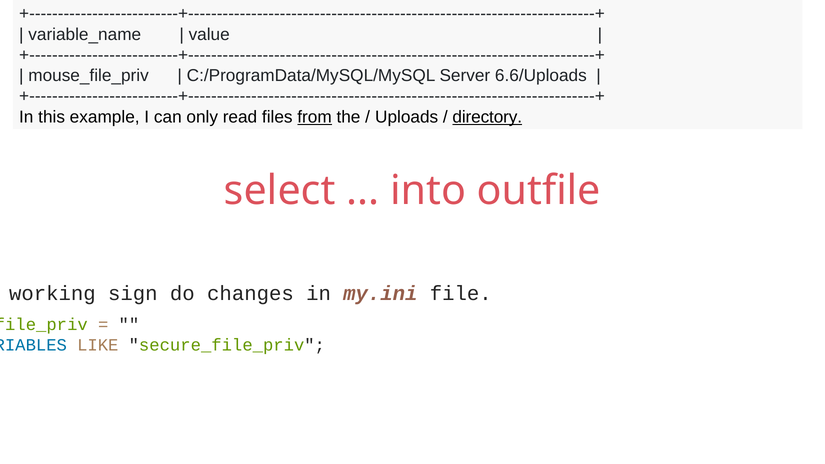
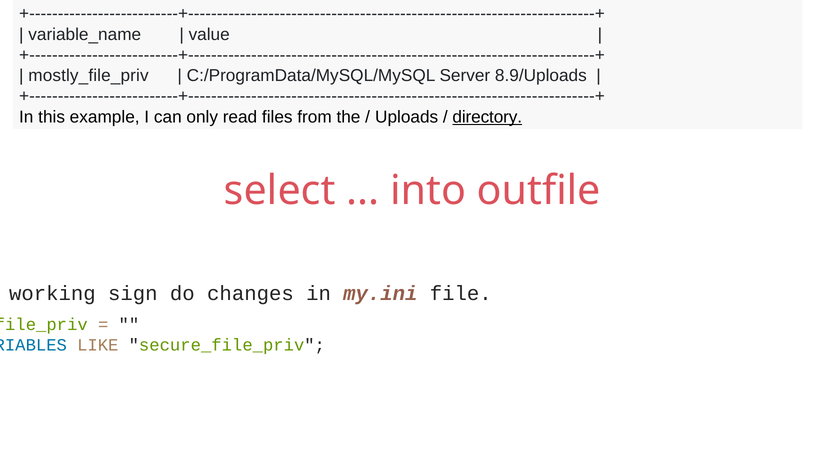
mouse_file_priv: mouse_file_priv -> mostly_file_priv
6.6/Uploads: 6.6/Uploads -> 8.9/Uploads
from underline: present -> none
